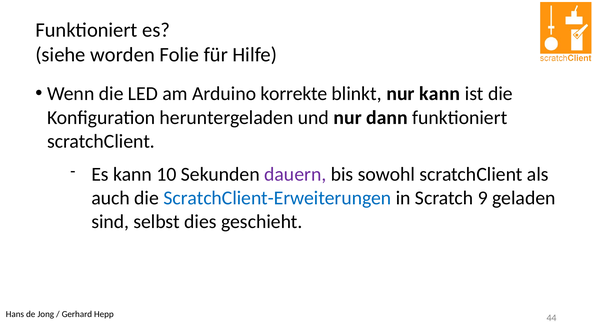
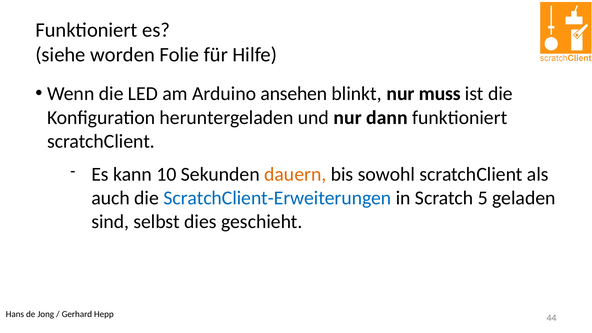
korrekte: korrekte -> ansehen
nur kann: kann -> muss
dauern colour: purple -> orange
9: 9 -> 5
